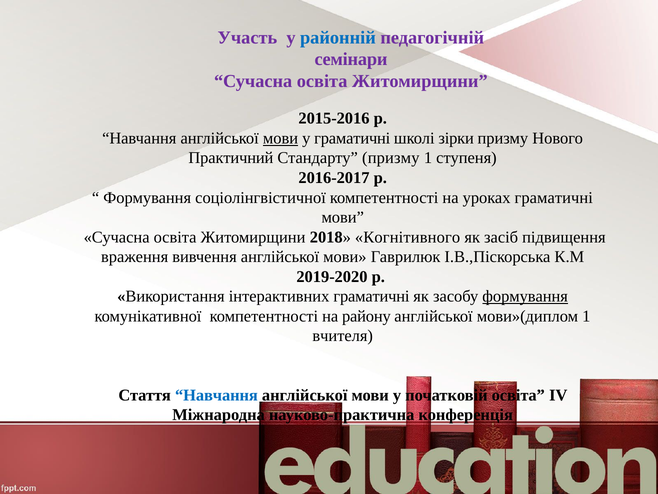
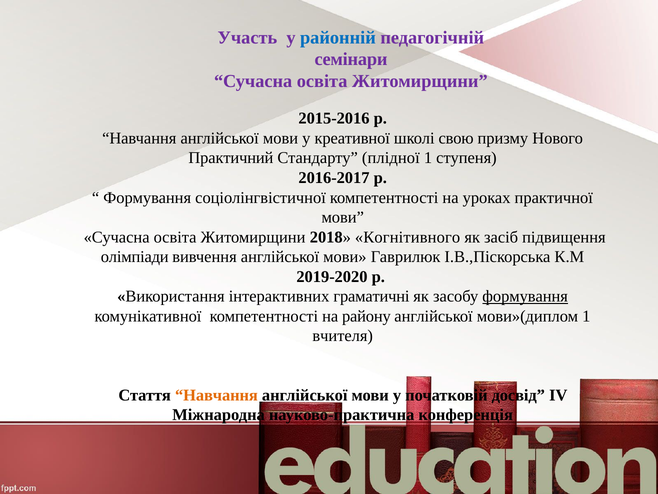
мови at (280, 138) underline: present -> none
у граматичні: граматичні -> креативної
зірки: зірки -> свою
Стандарту призму: призму -> плідної
уроках граматичні: граматичні -> практичної
враження: враження -> олімпіади
Навчання at (216, 395) colour: blue -> orange
початковій освіта: освіта -> досвід
